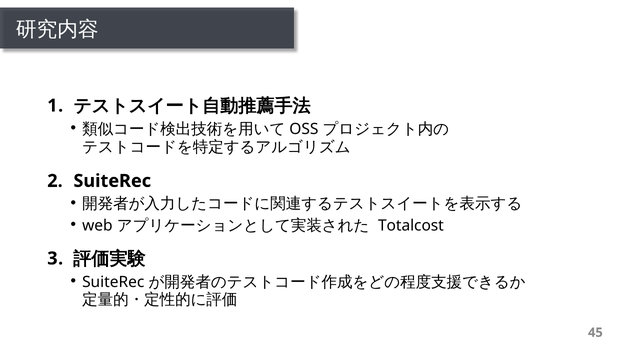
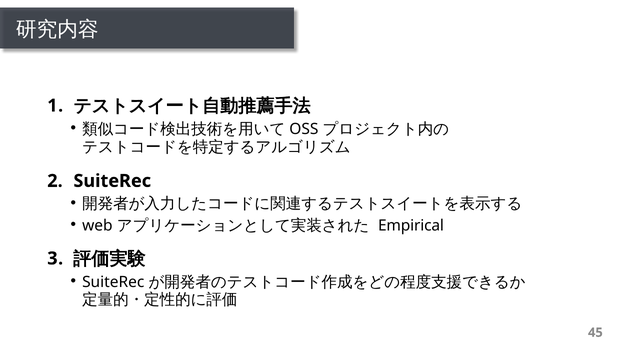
Totalcost: Totalcost -> Empirical
